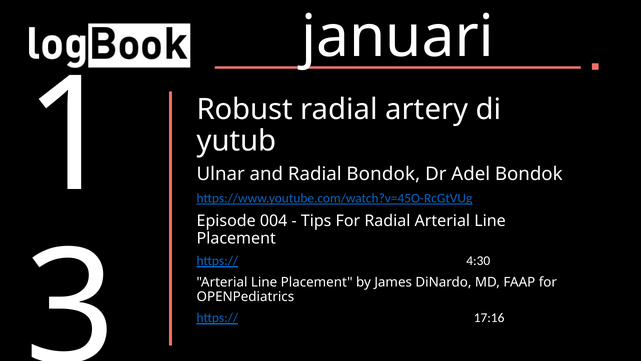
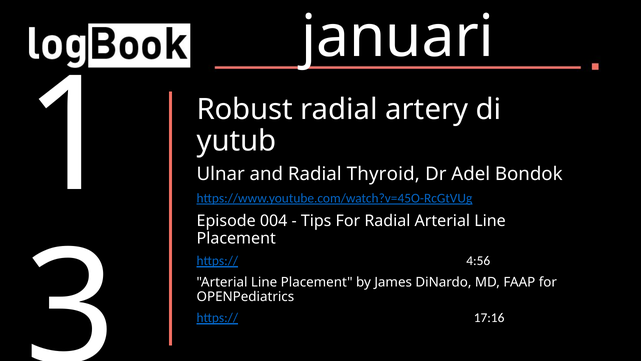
Radial Bondok: Bondok -> Thyroid
4:30: 4:30 -> 4:56
